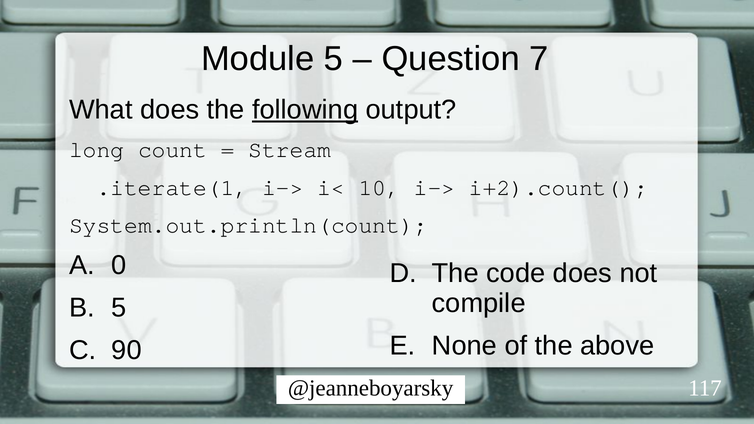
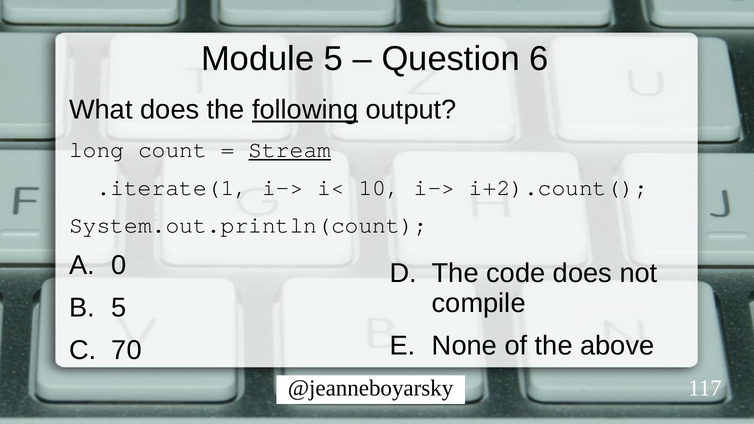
7: 7 -> 6
Stream underline: none -> present
90: 90 -> 70
